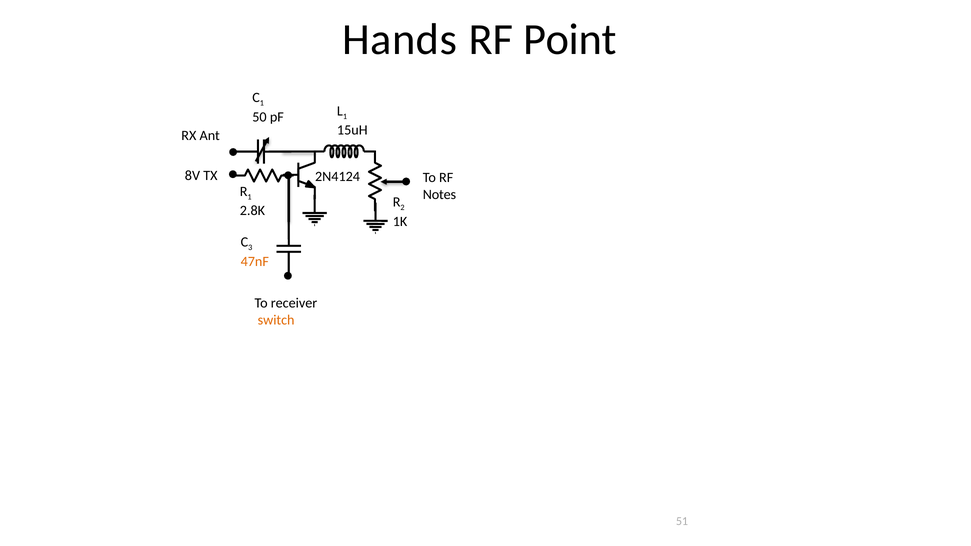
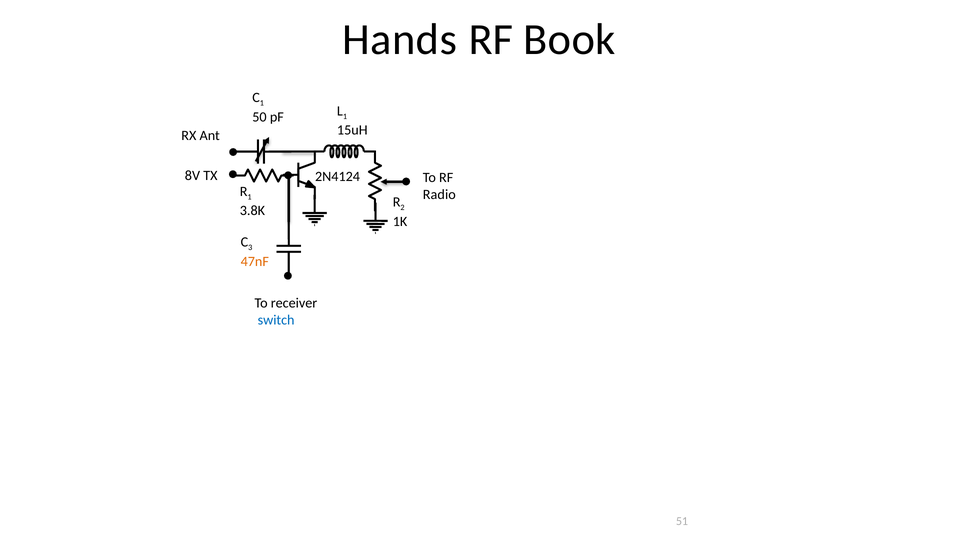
Point: Point -> Book
Notes: Notes -> Radio
2.8K: 2.8K -> 3.8K
switch colour: orange -> blue
